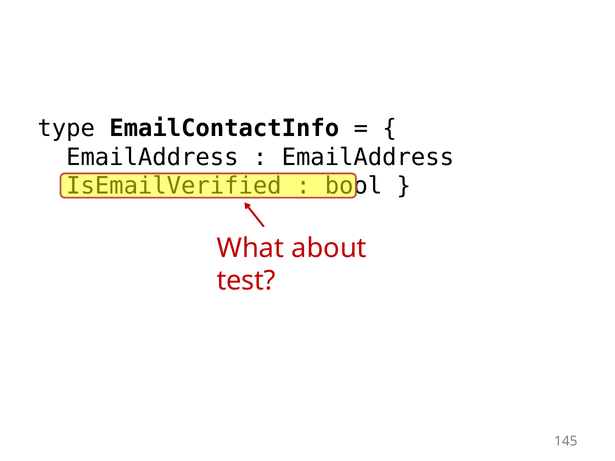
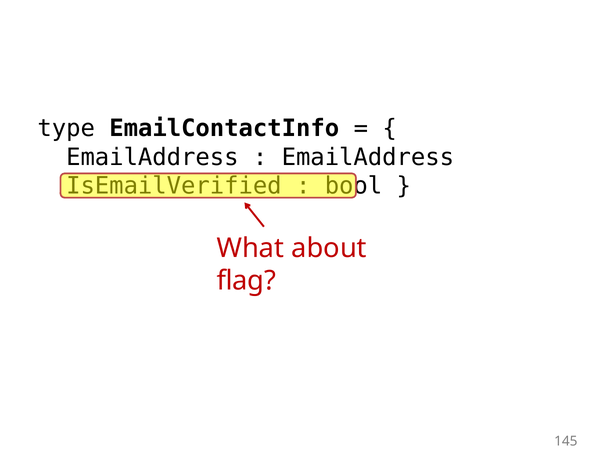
test: test -> flag
